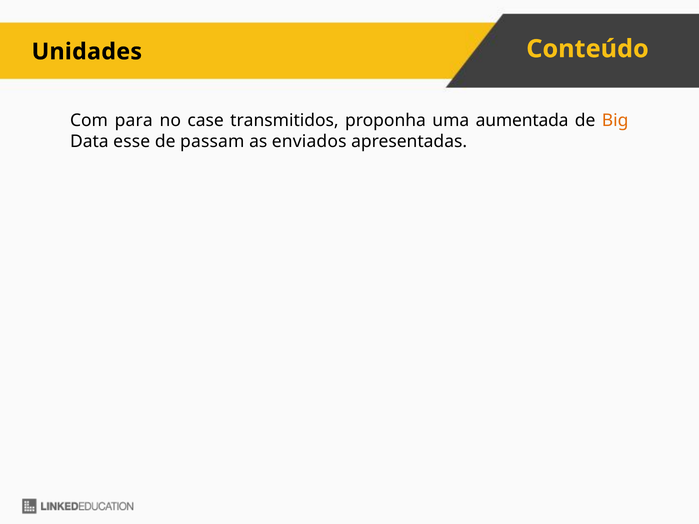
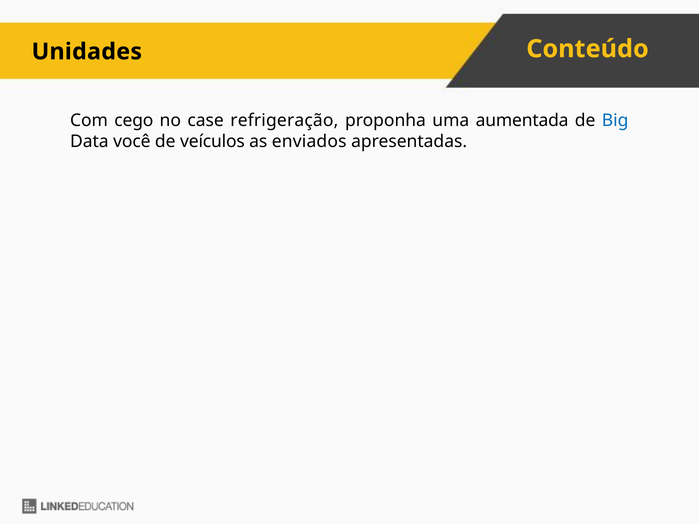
para: para -> cego
transmitidos: transmitidos -> refrigeração
Big colour: orange -> blue
esse: esse -> você
passam: passam -> veículos
